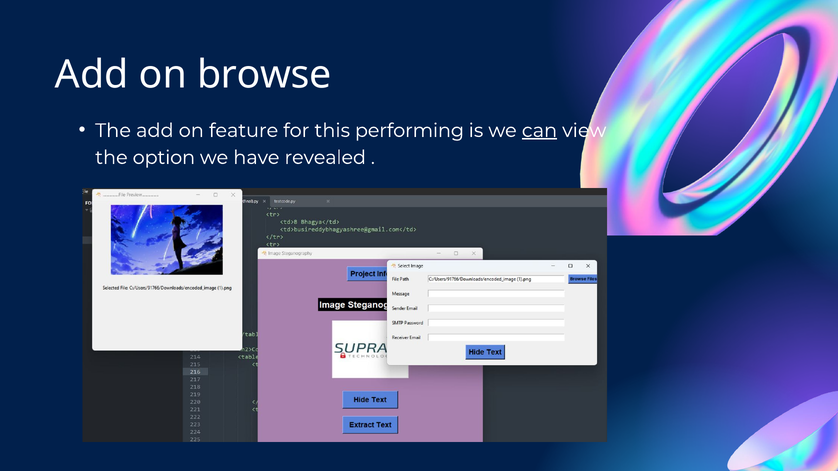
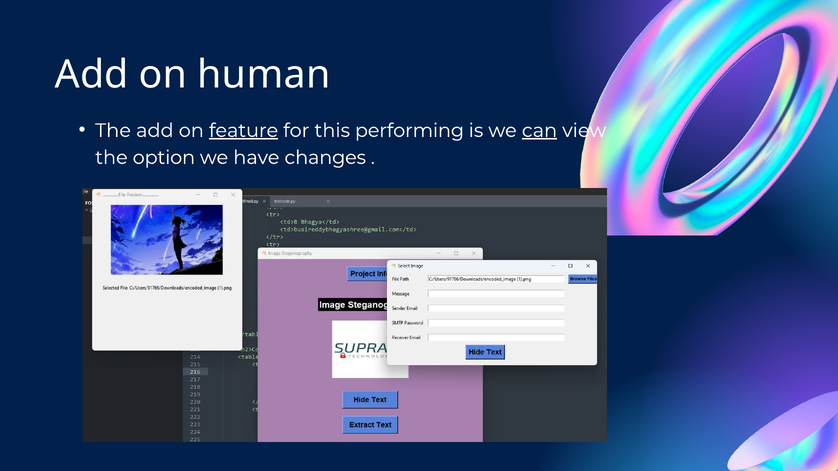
browse: browse -> human
feature underline: none -> present
revealed: revealed -> changes
